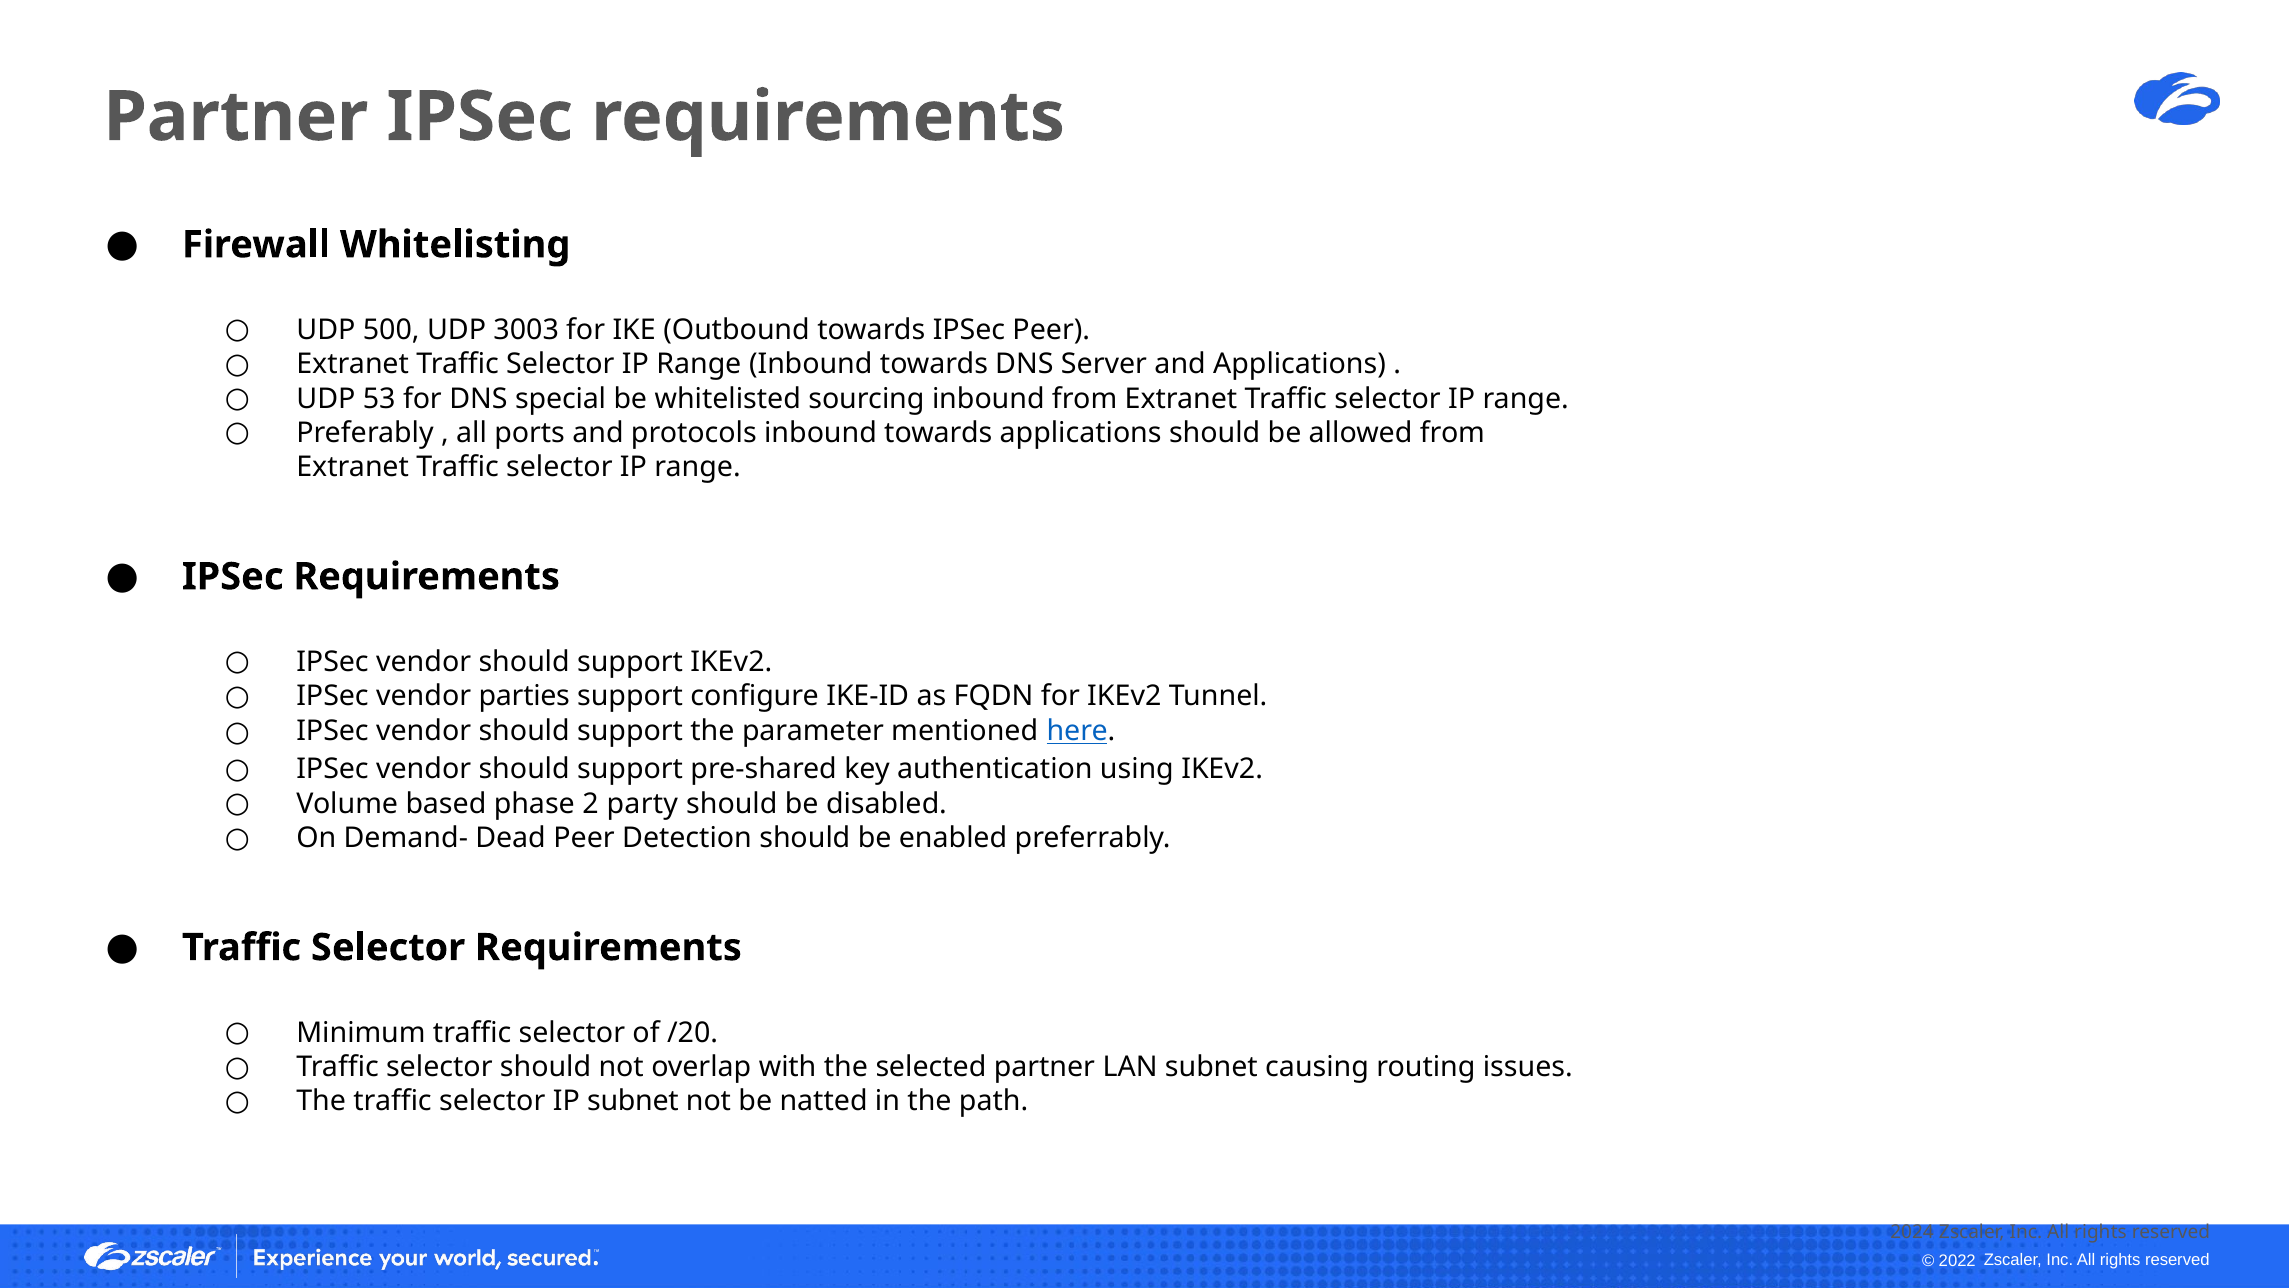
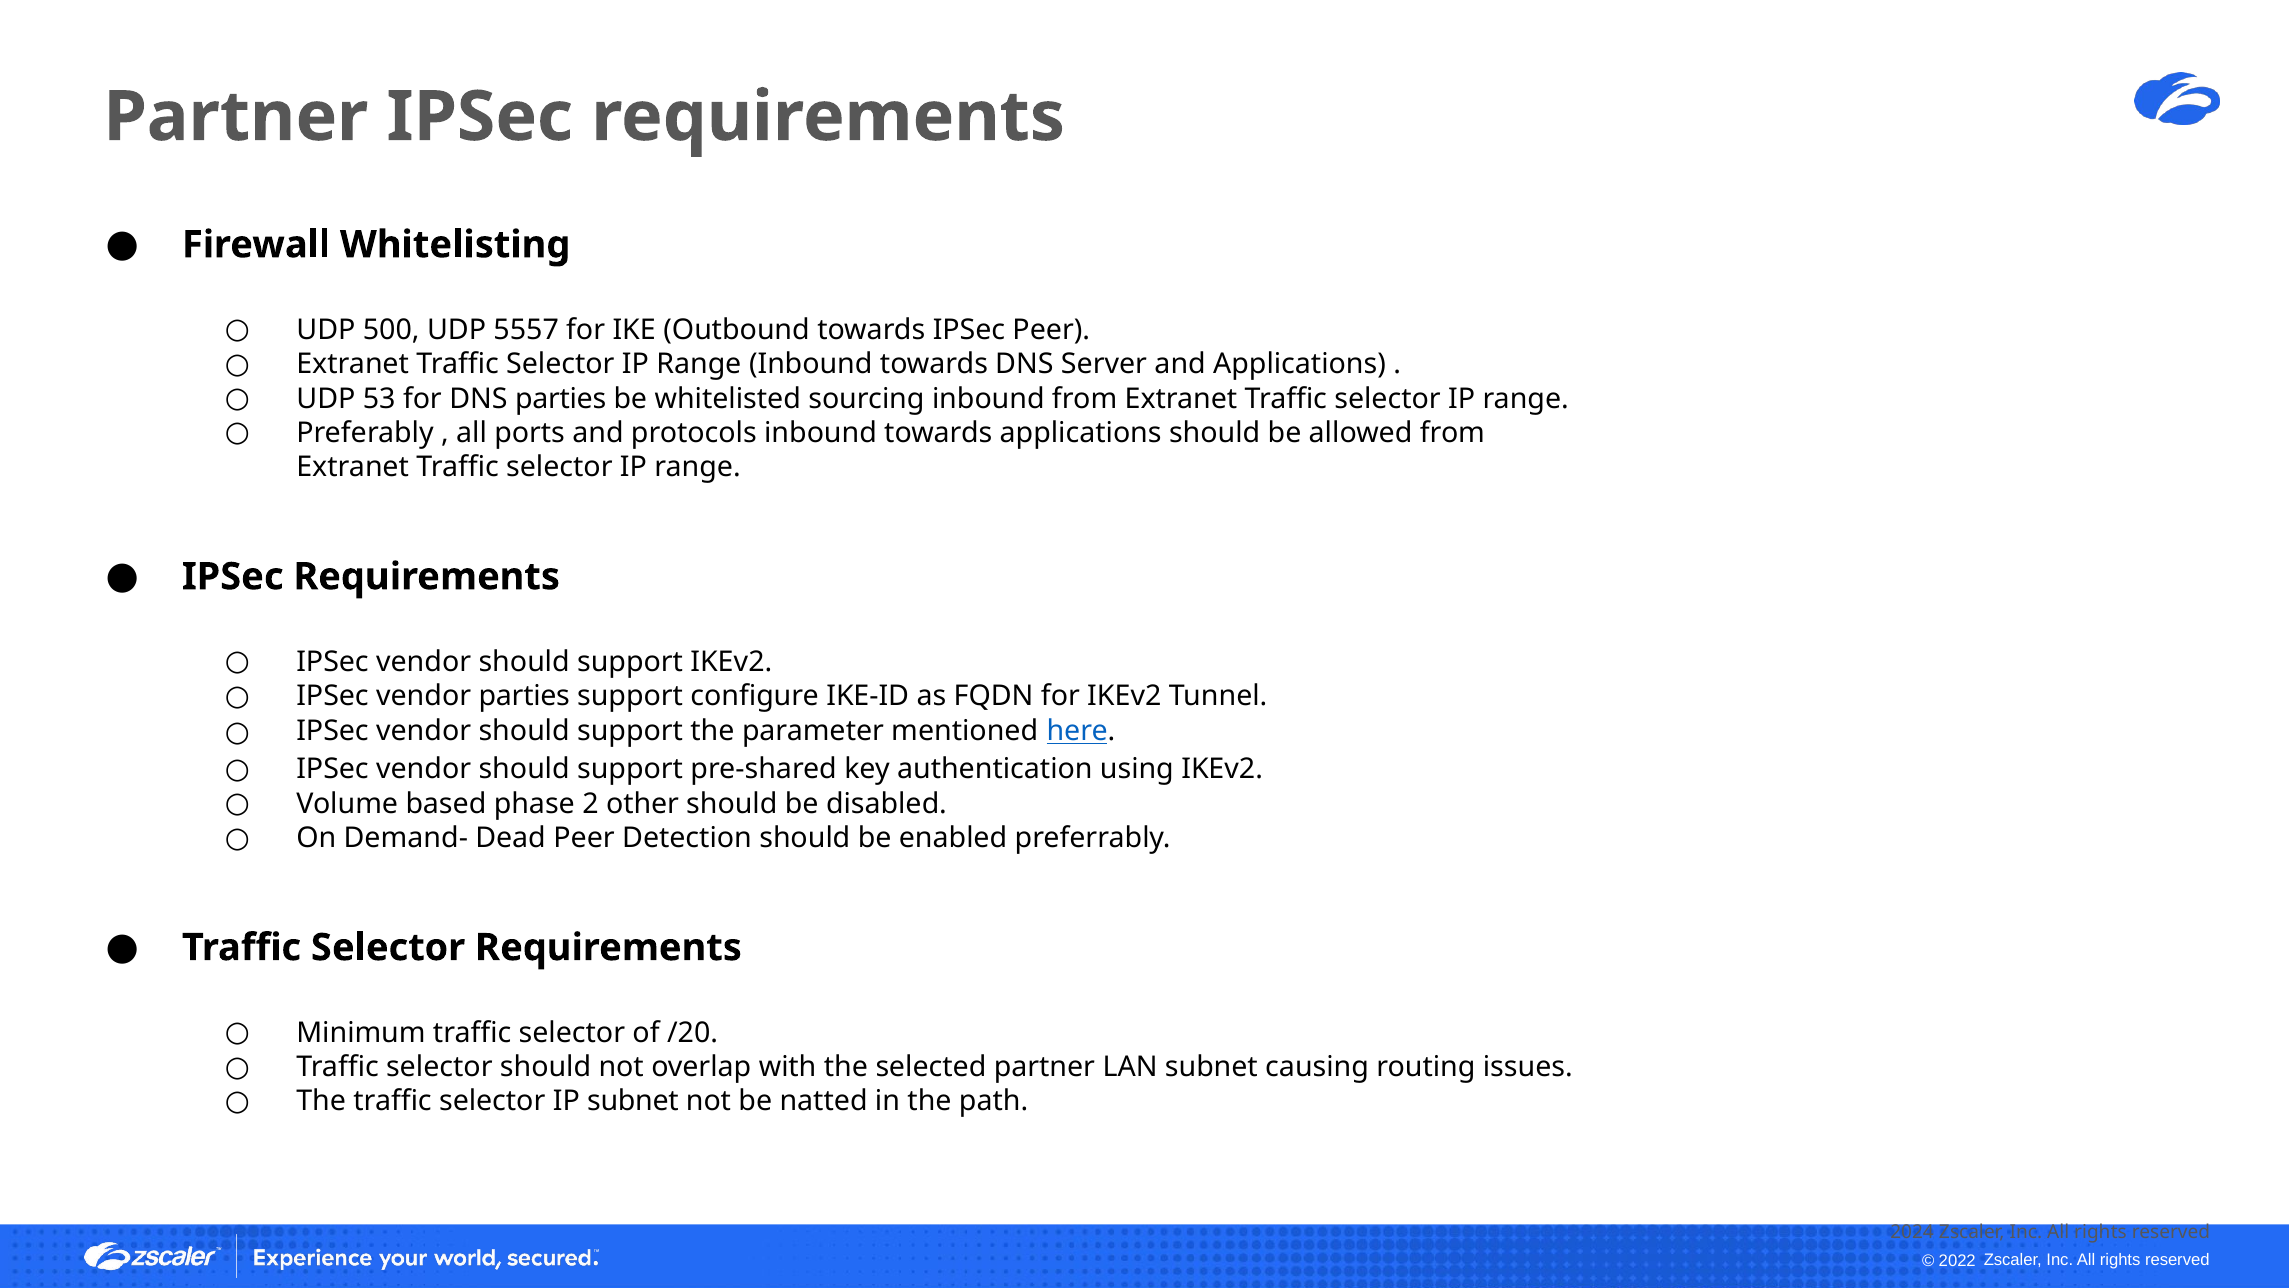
3003: 3003 -> 5557
DNS special: special -> parties
party: party -> other
